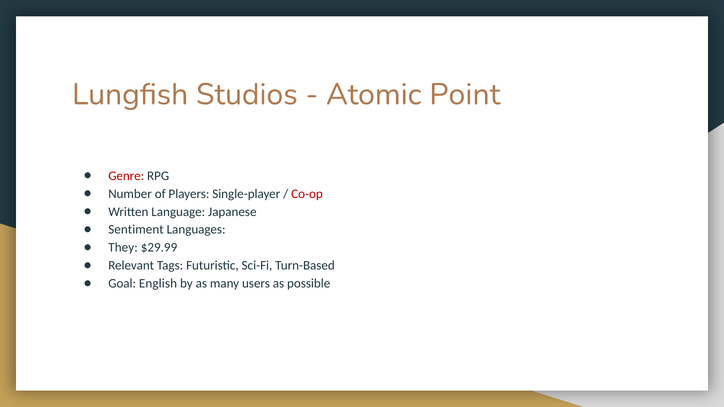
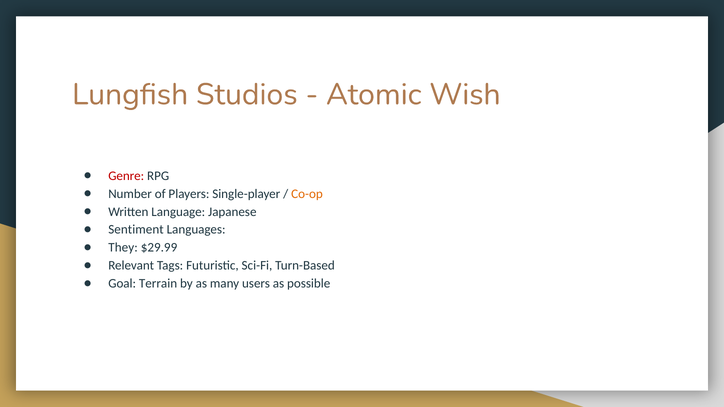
Point: Point -> Wish
Co-op colour: red -> orange
English: English -> Terrain
